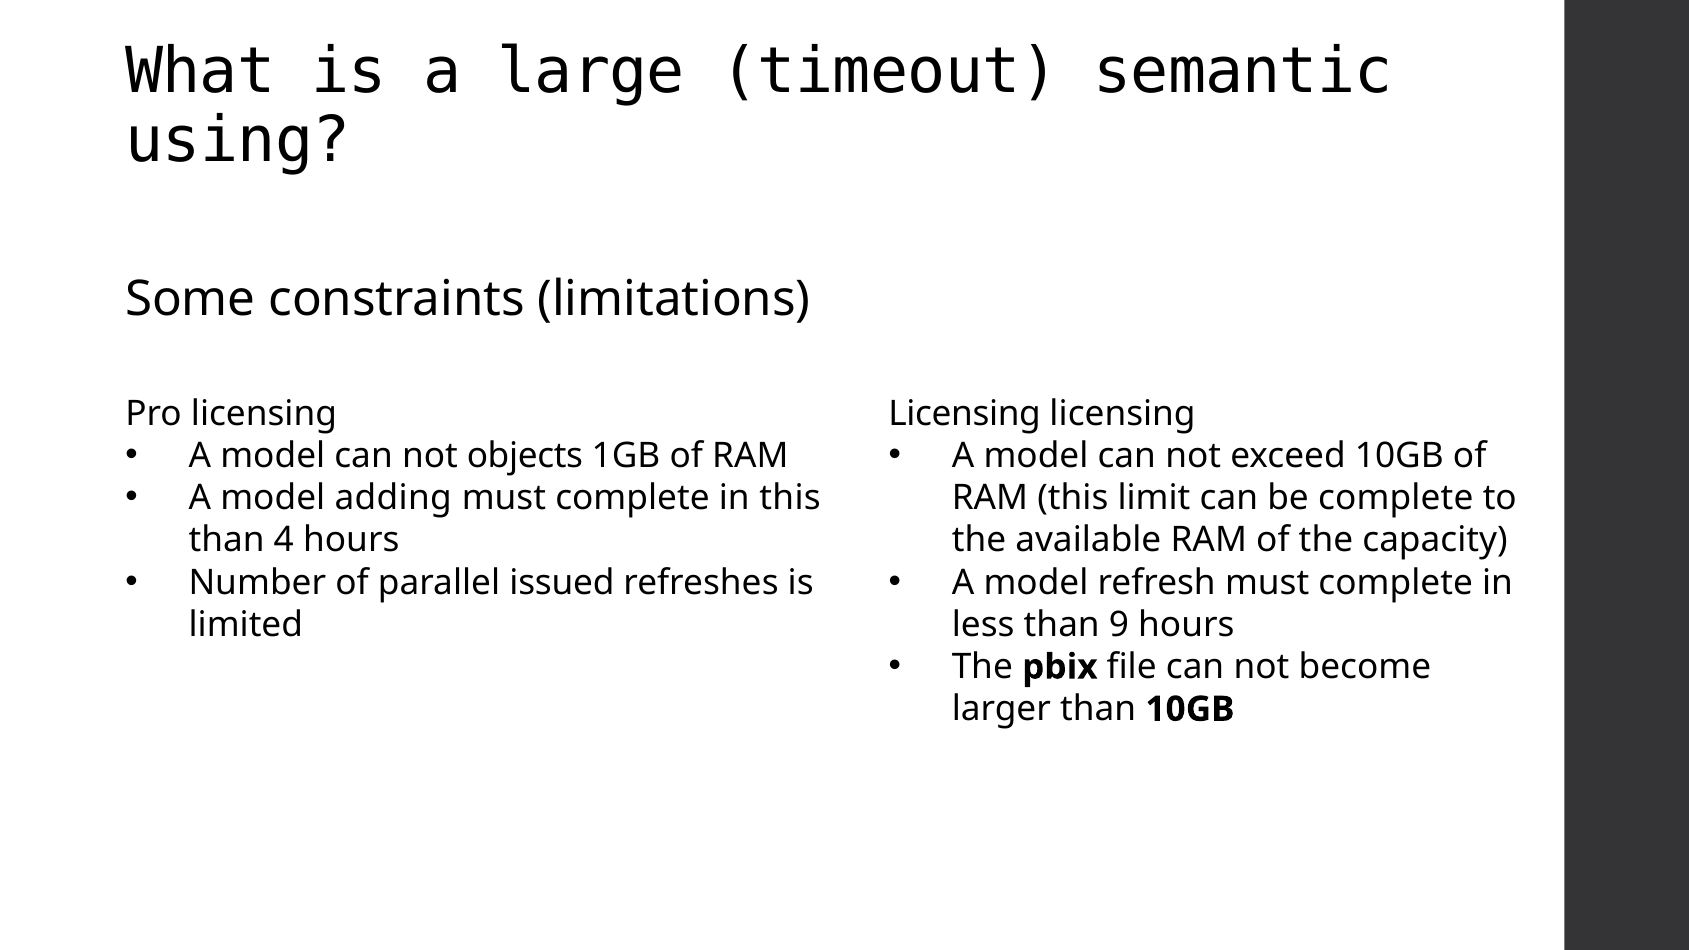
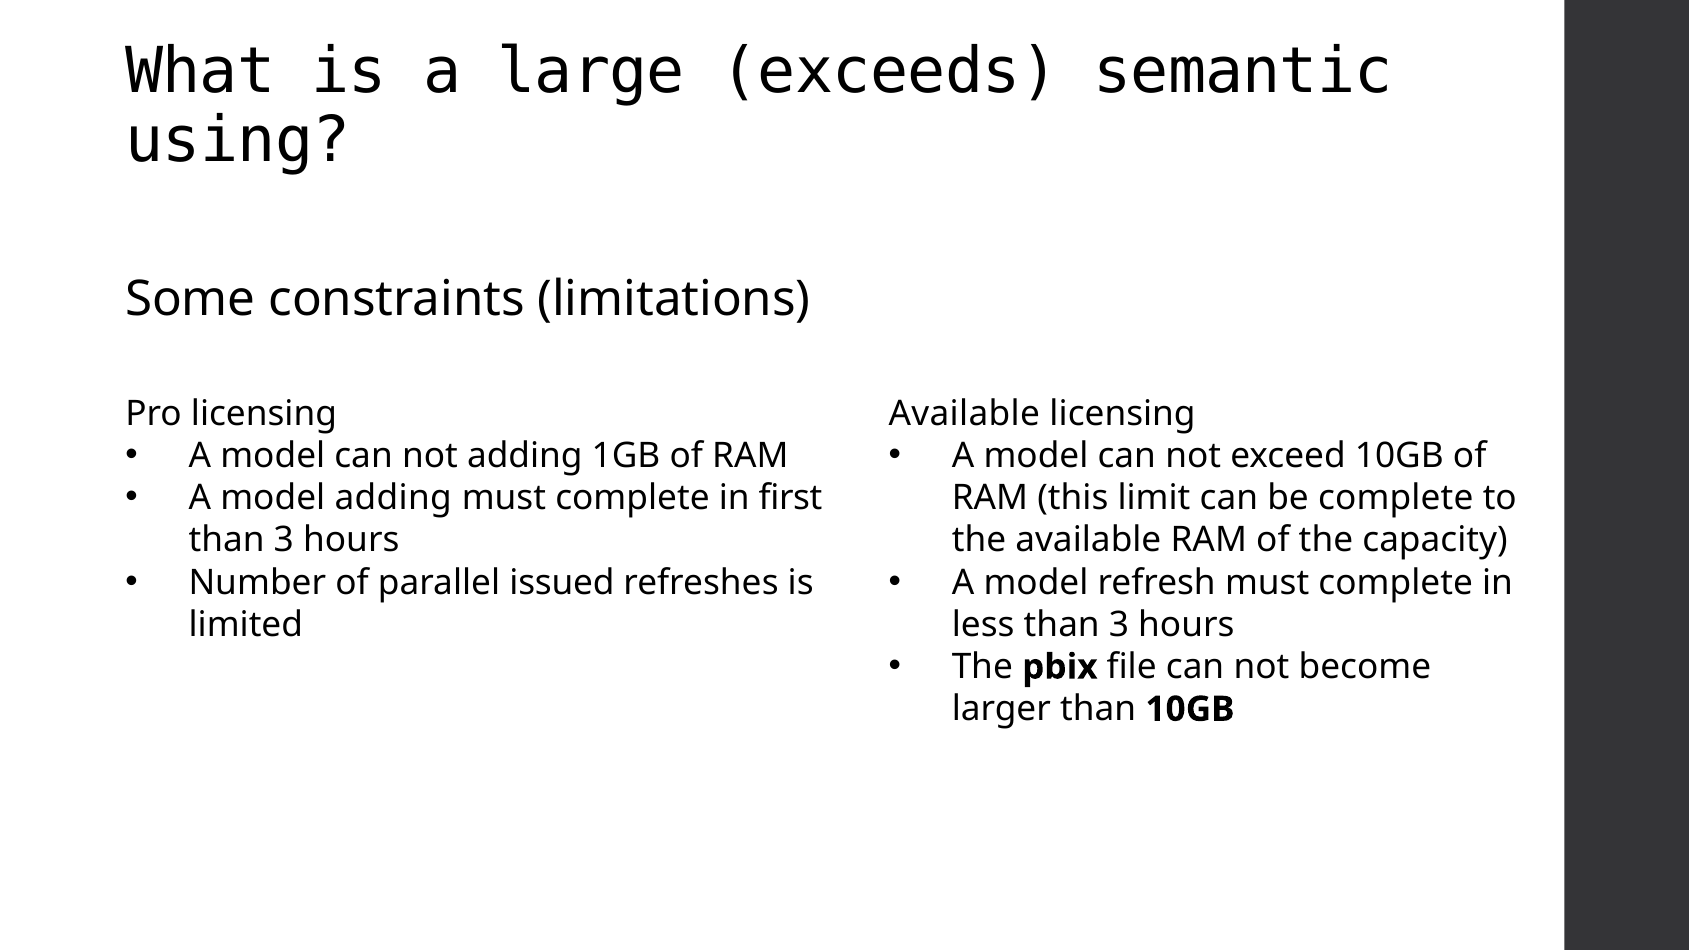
timeout: timeout -> exceeds
Licensing at (965, 414): Licensing -> Available
not objects: objects -> adding
in this: this -> first
4 at (284, 540): 4 -> 3
less than 9: 9 -> 3
